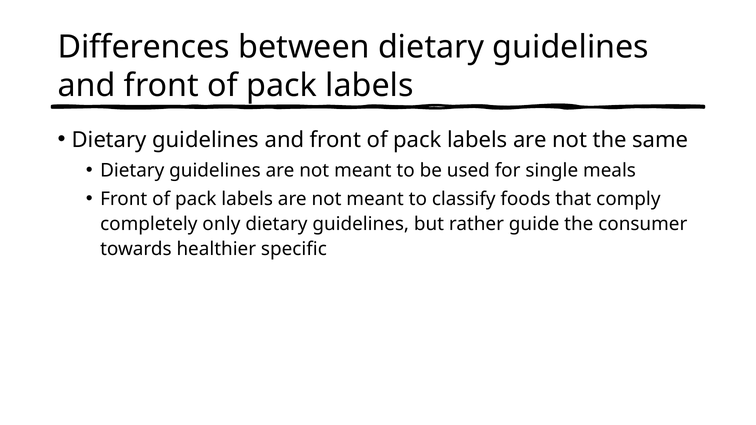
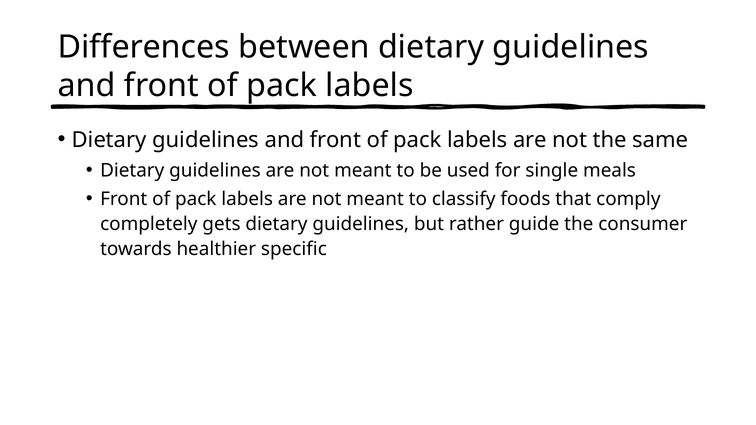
only: only -> gets
